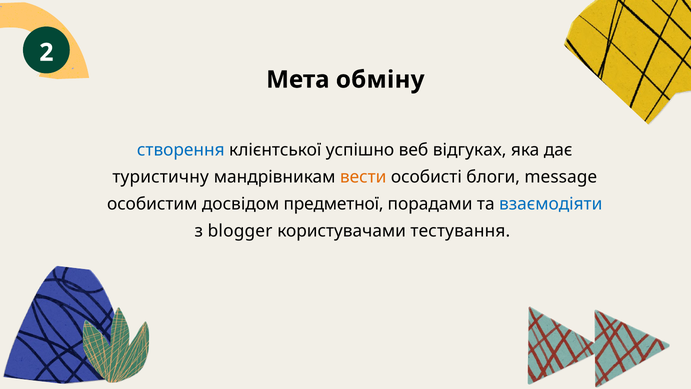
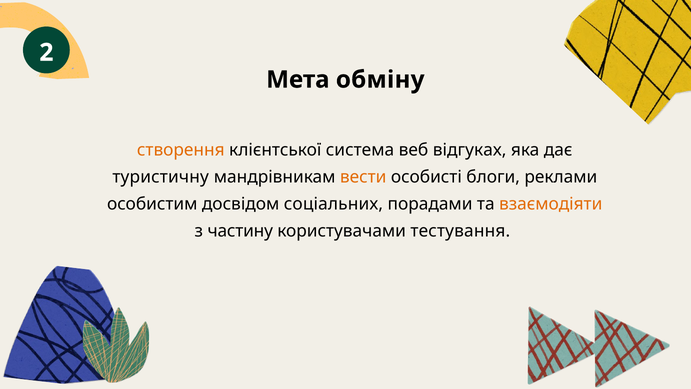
створення colour: blue -> orange
успішно: успішно -> система
message: message -> реклами
предметної: предметної -> соціальних
взаємодіяти colour: blue -> orange
blogger: blogger -> частину
